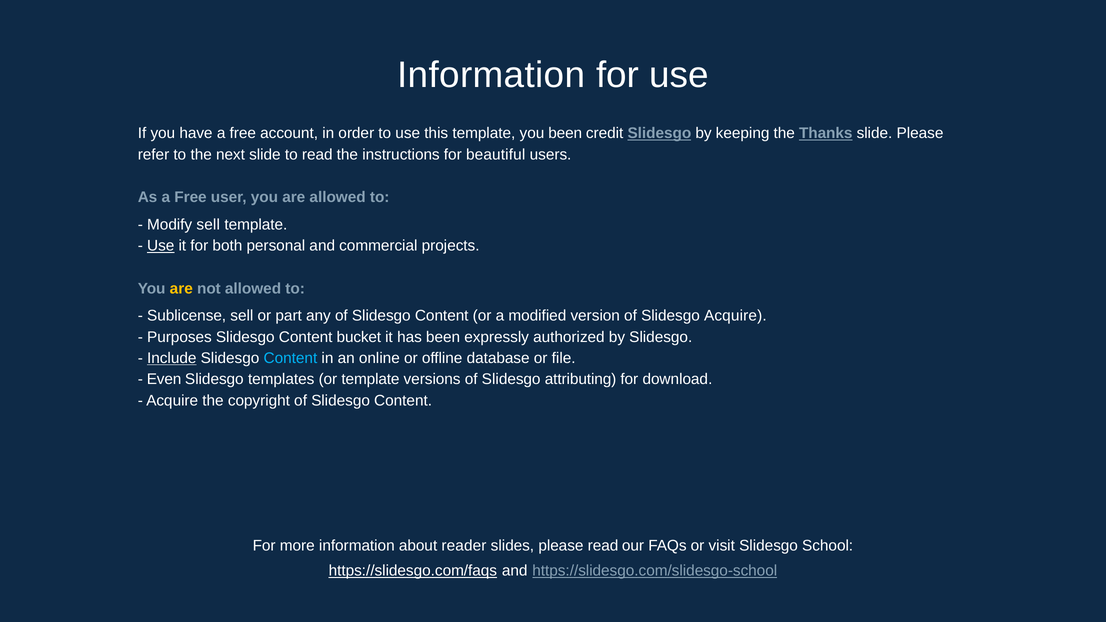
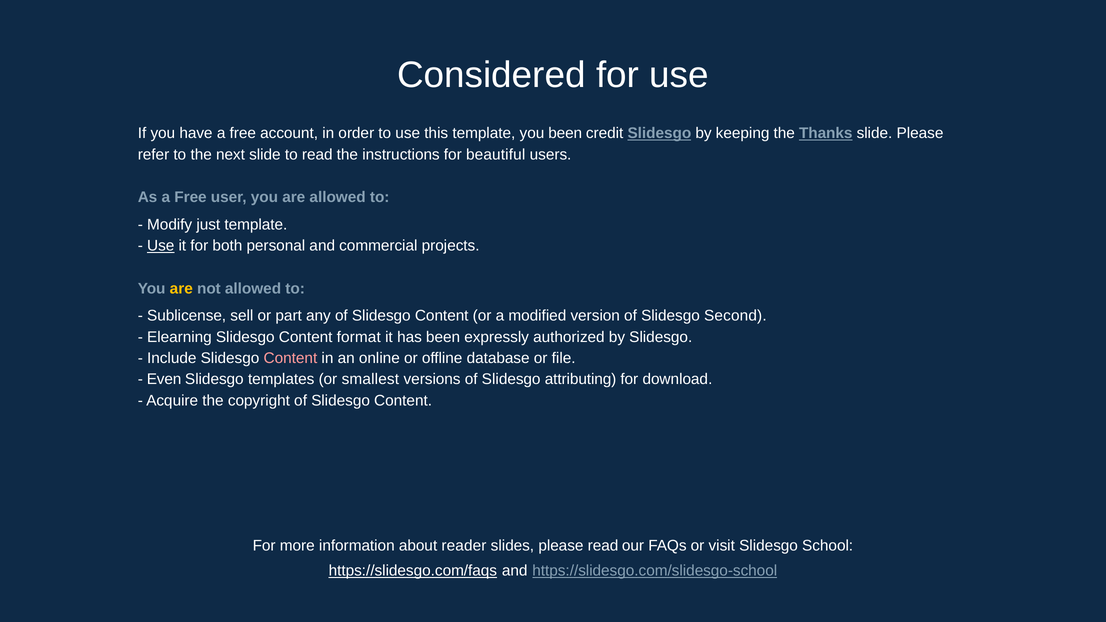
Information at (491, 75): Information -> Considered
Modify sell: sell -> just
Slidesgo Acquire: Acquire -> Second
Purposes: Purposes -> Elearning
bucket: bucket -> format
Include underline: present -> none
Content at (290, 358) colour: light blue -> pink
or template: template -> smallest
